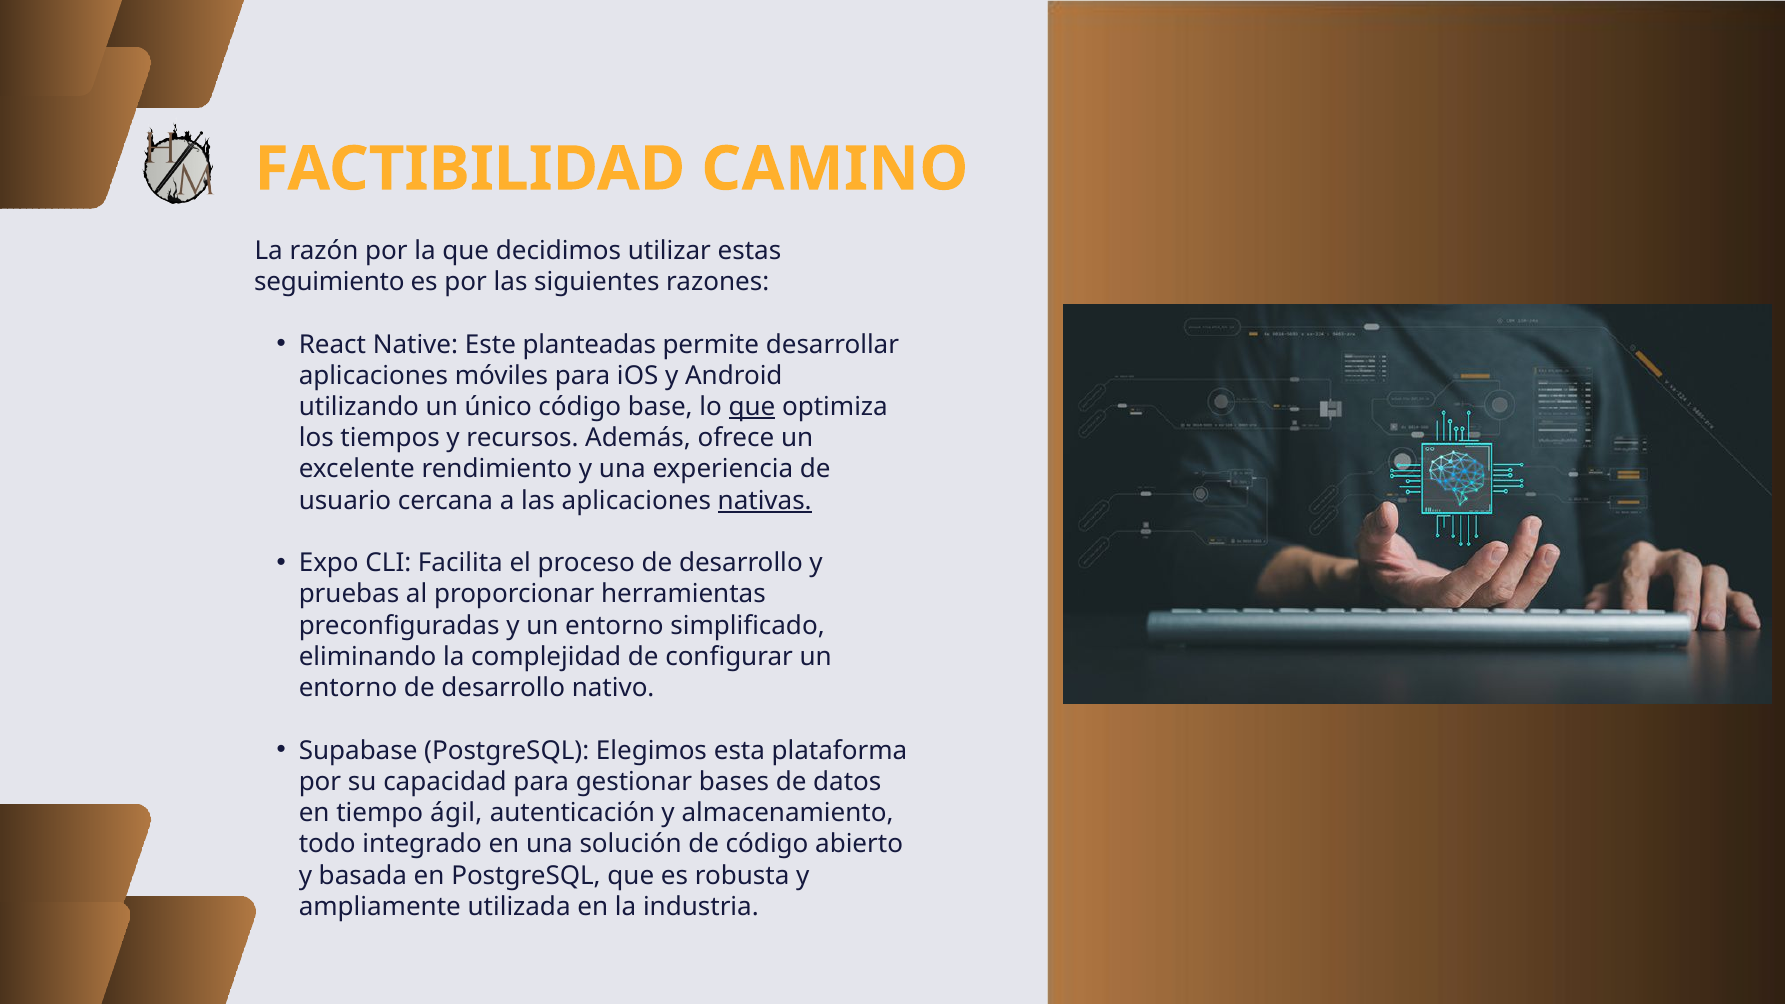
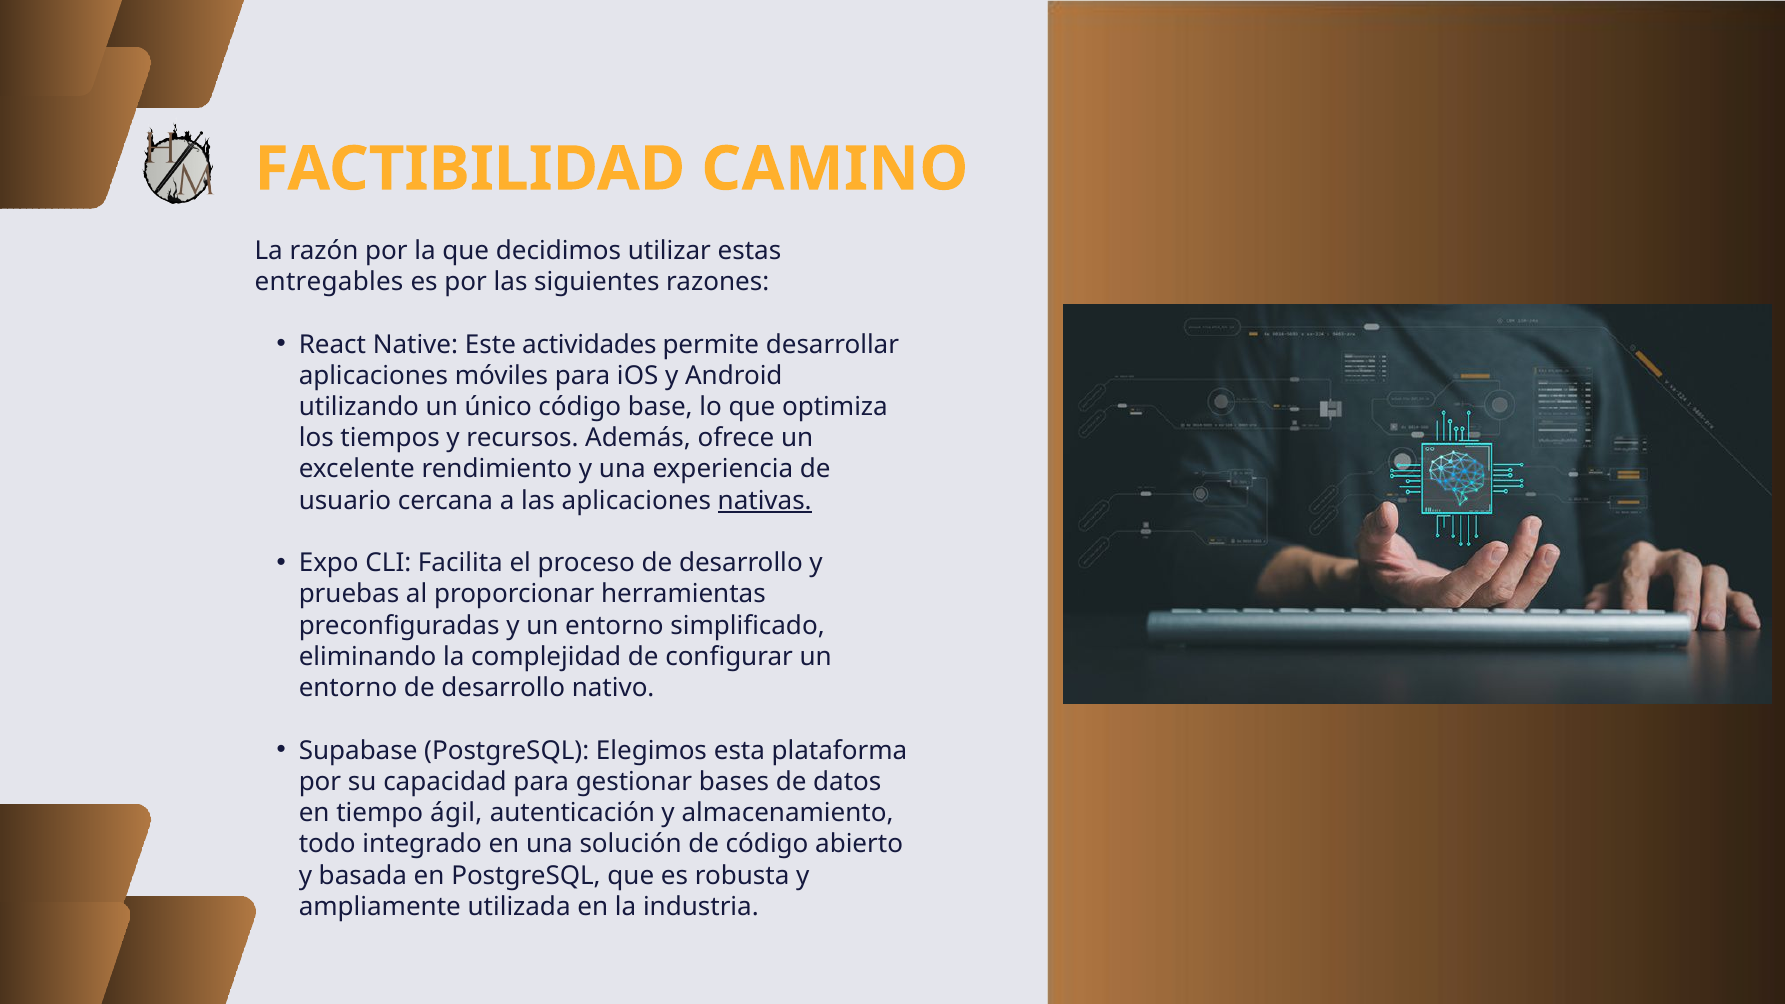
seguimiento: seguimiento -> entregables
planteadas: planteadas -> actividades
que at (752, 407) underline: present -> none
